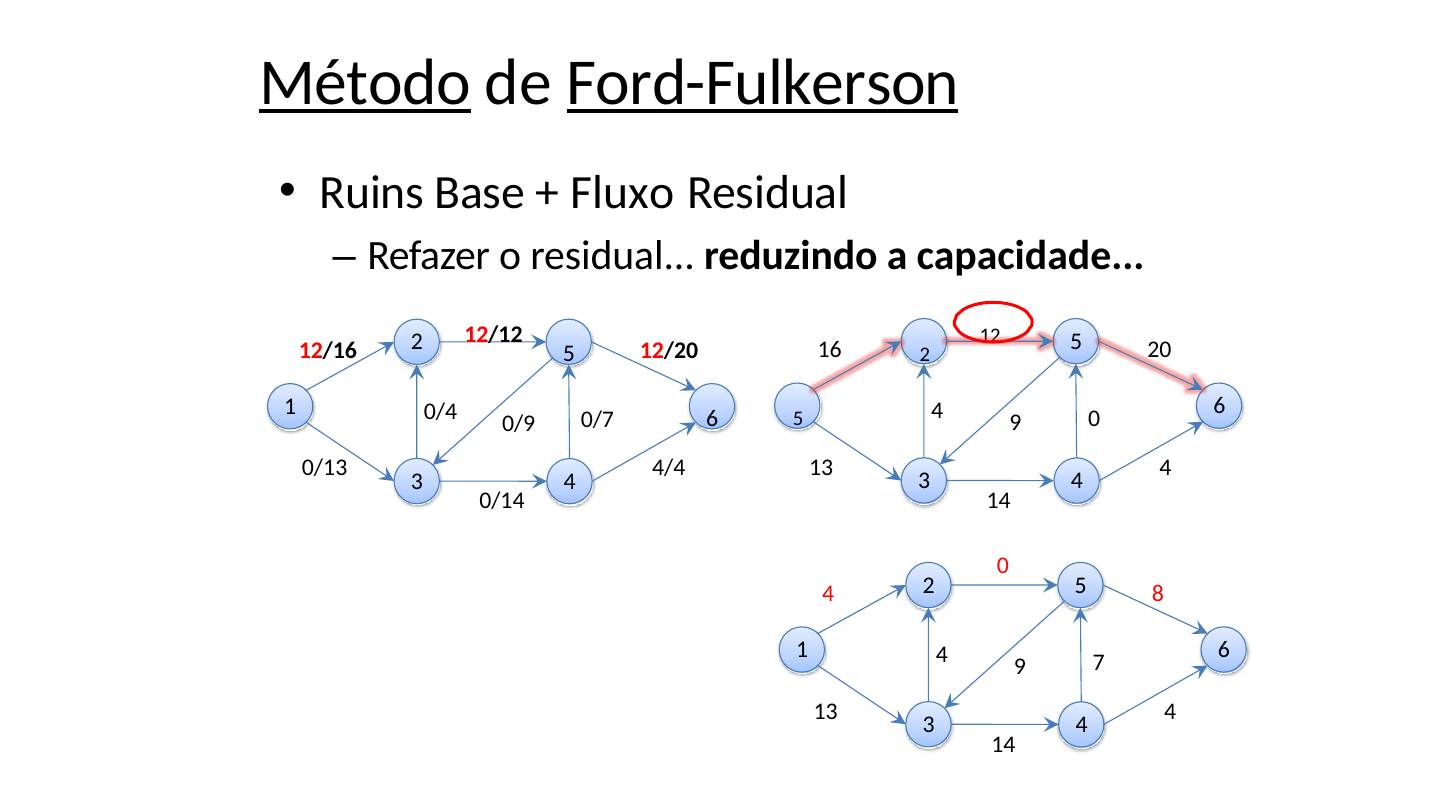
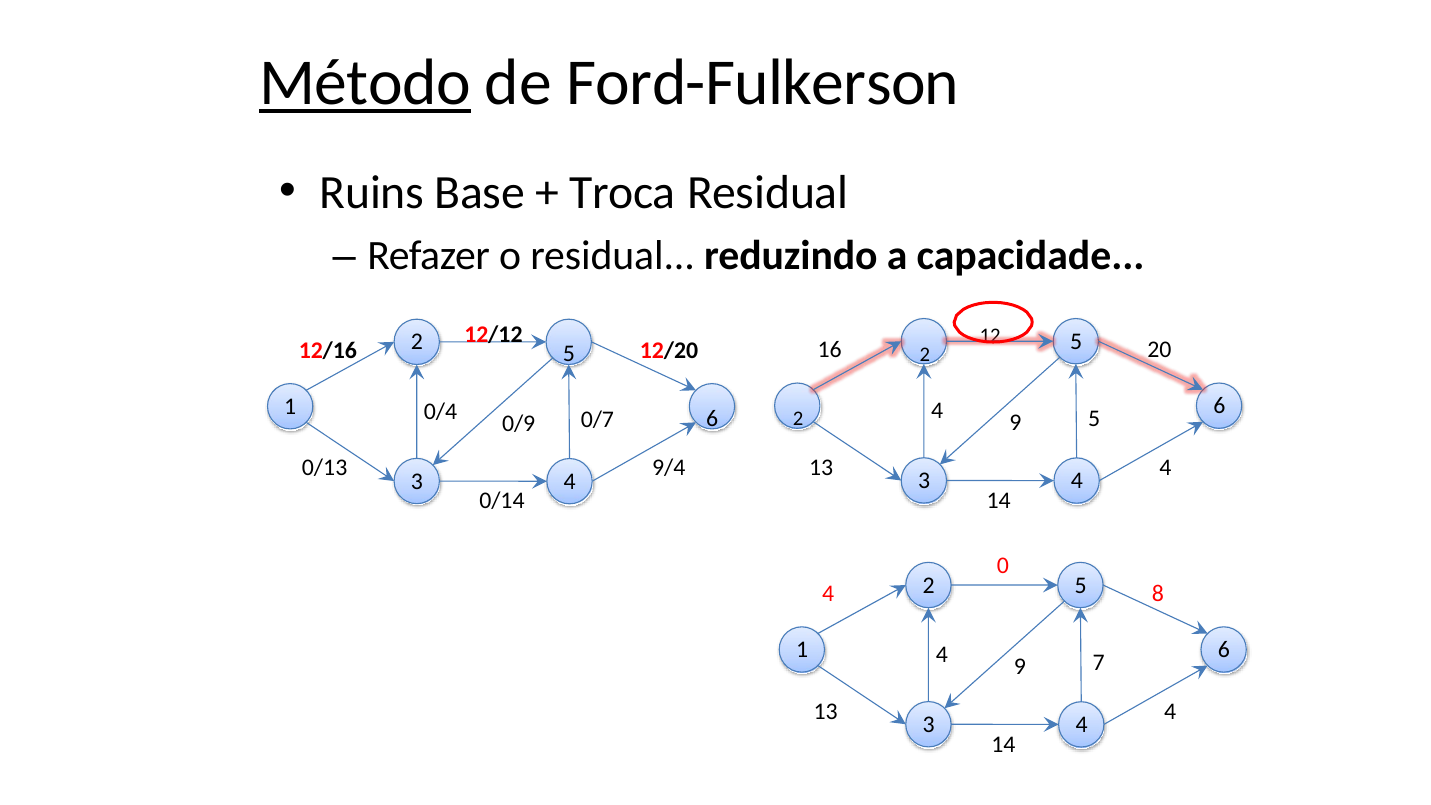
Ford-Fulkerson underline: present -> none
Fluxo: Fluxo -> Troca
0 at (1094, 419): 0 -> 5
6 5: 5 -> 2
4/4: 4/4 -> 9/4
